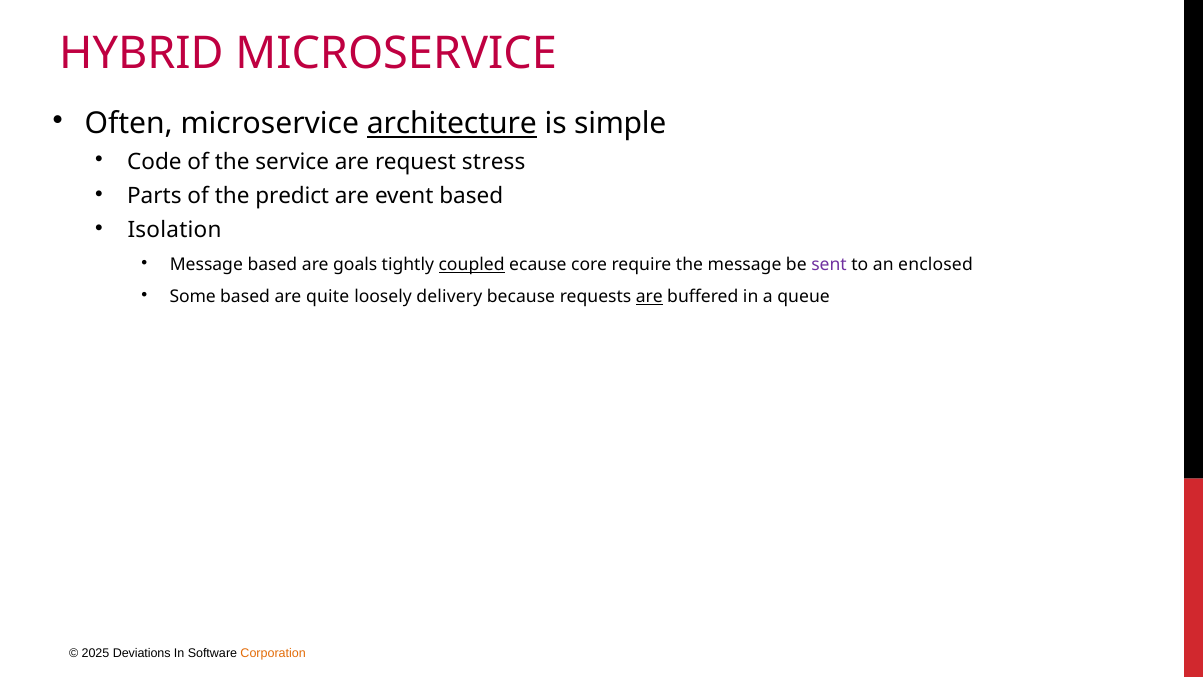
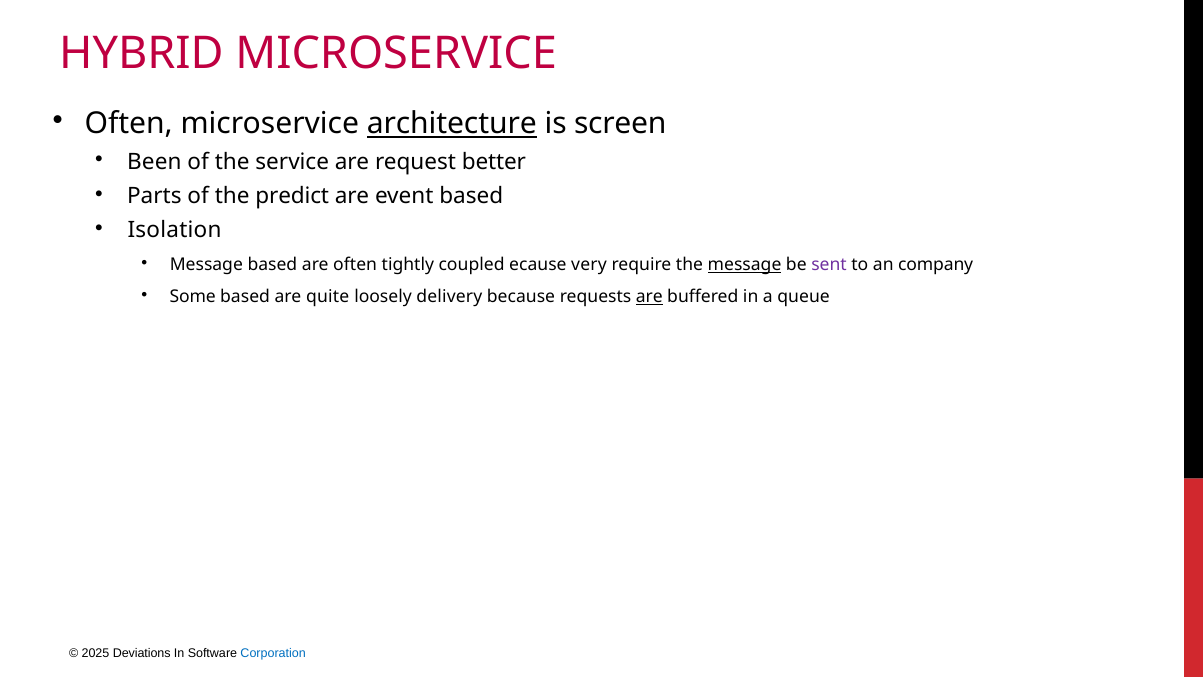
simple: simple -> screen
Code: Code -> Been
stress: stress -> better
are goals: goals -> often
coupled underline: present -> none
core: core -> very
message at (745, 265) underline: none -> present
enclosed: enclosed -> company
Corporation colour: orange -> blue
